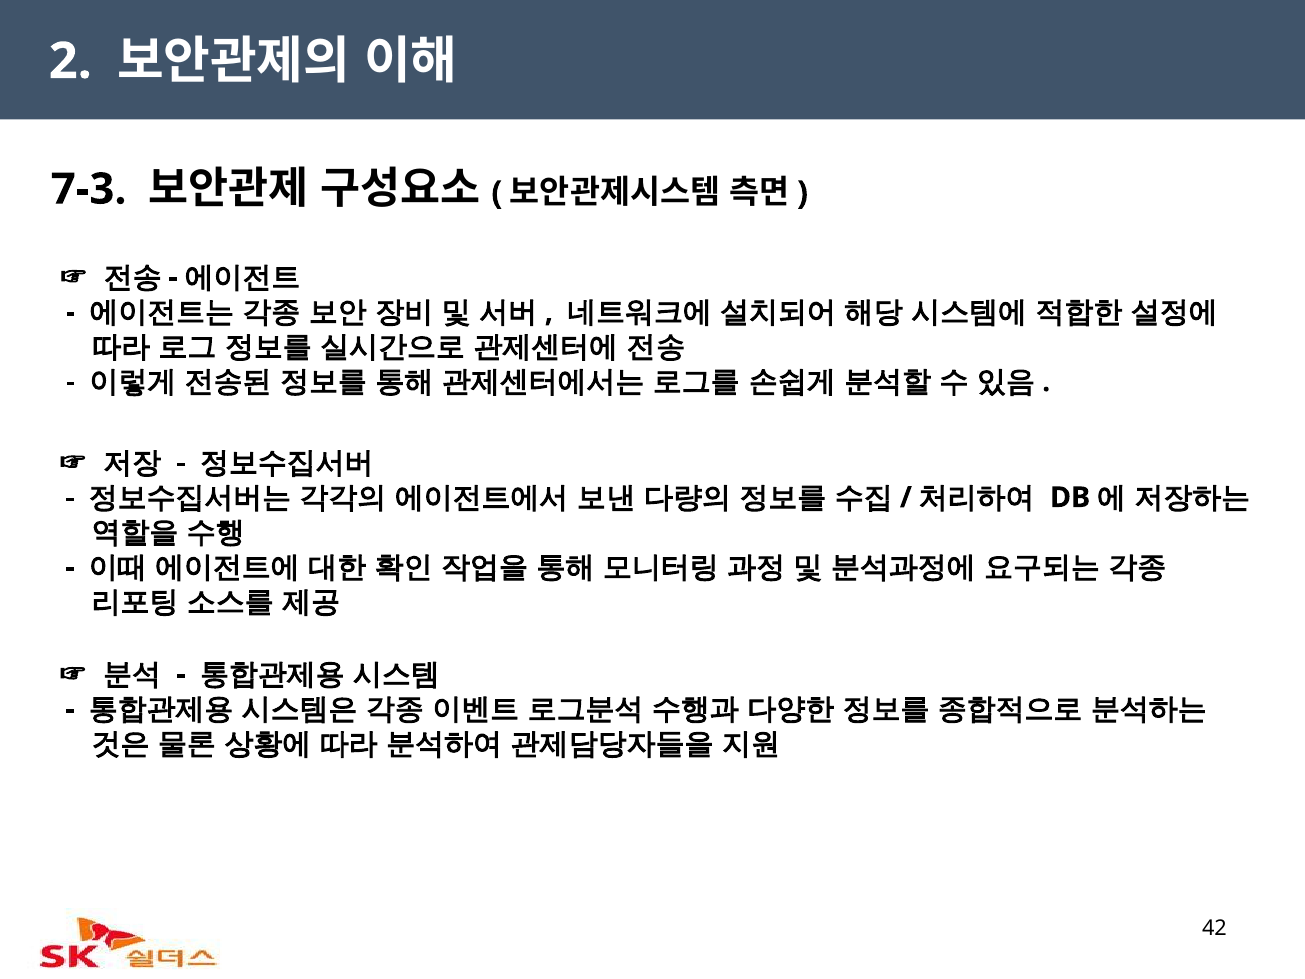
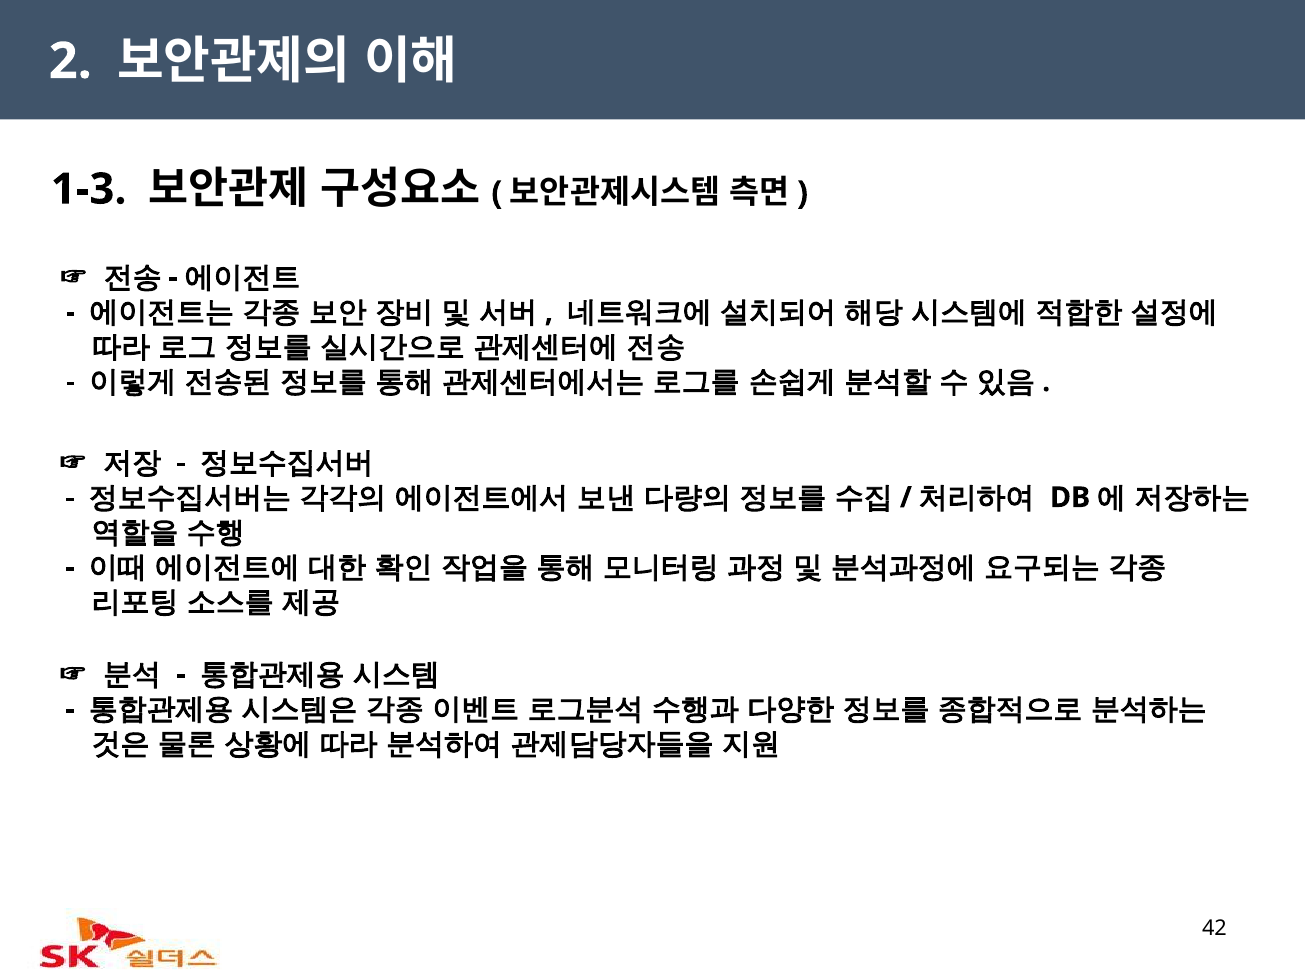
7-3: 7-3 -> 1-3
